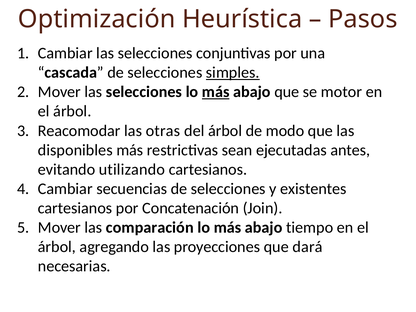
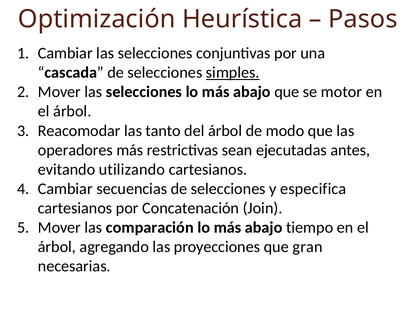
más at (216, 92) underline: present -> none
otras: otras -> tanto
disponibles: disponibles -> operadores
existentes: existentes -> especifica
dará: dará -> gran
